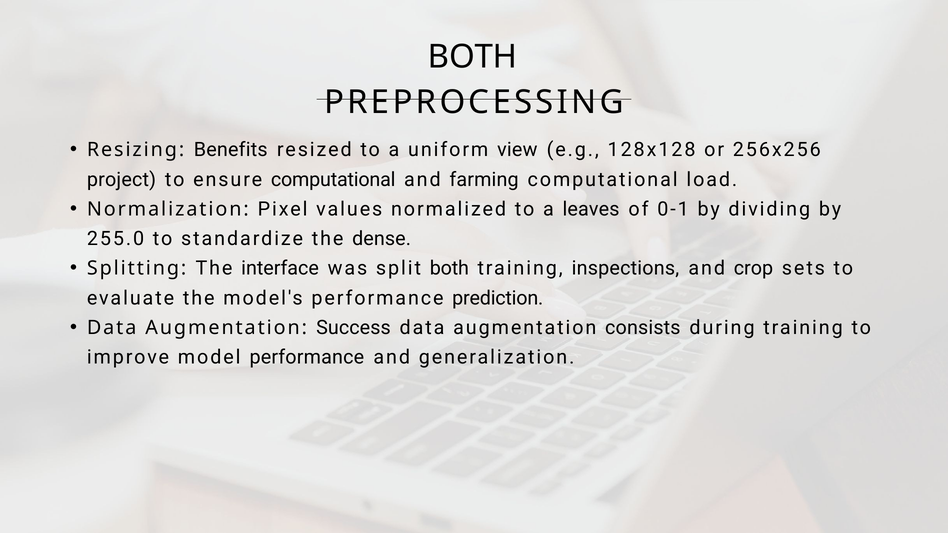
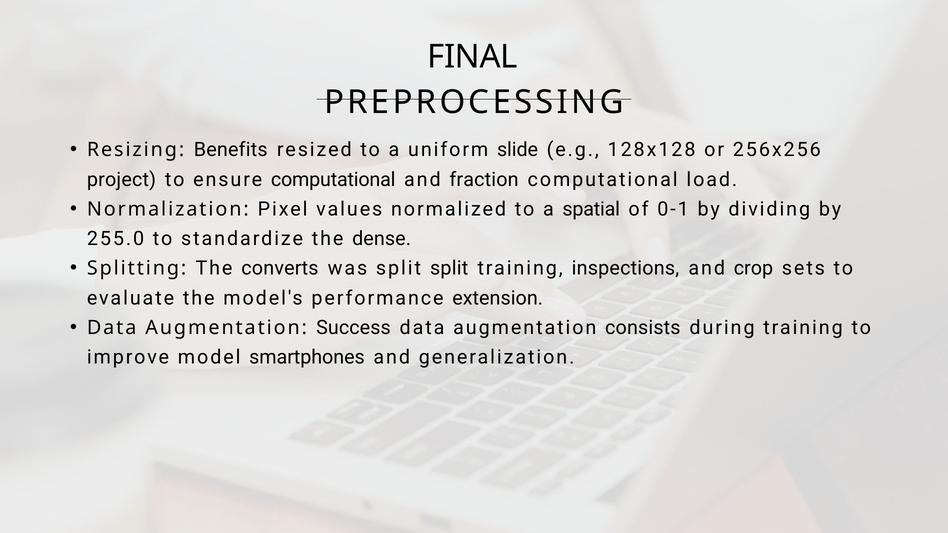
BOTH at (473, 57): BOTH -> FINAL
view: view -> slide
farming: farming -> fraction
leaves: leaves -> spatial
interface: interface -> converts
split both: both -> split
prediction: prediction -> extension
model performance: performance -> smartphones
